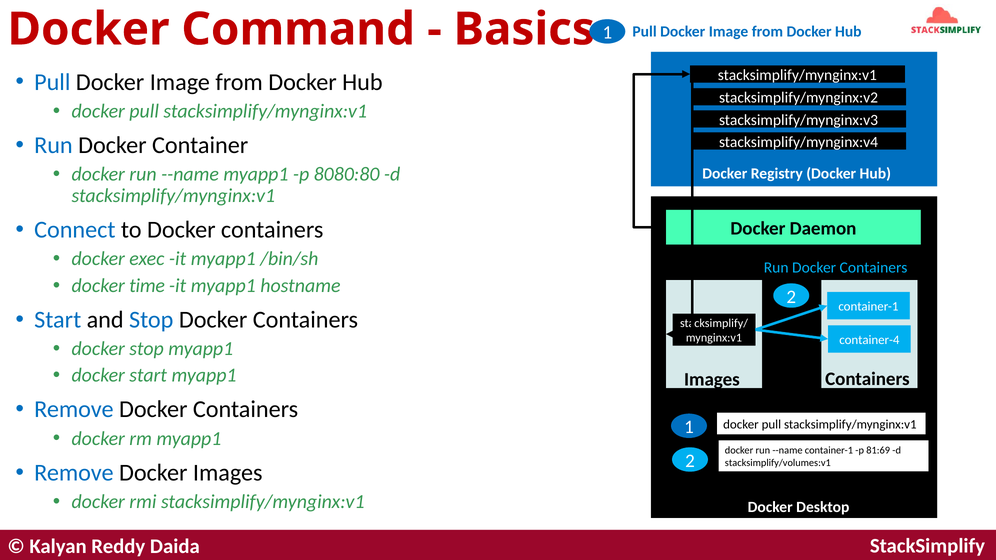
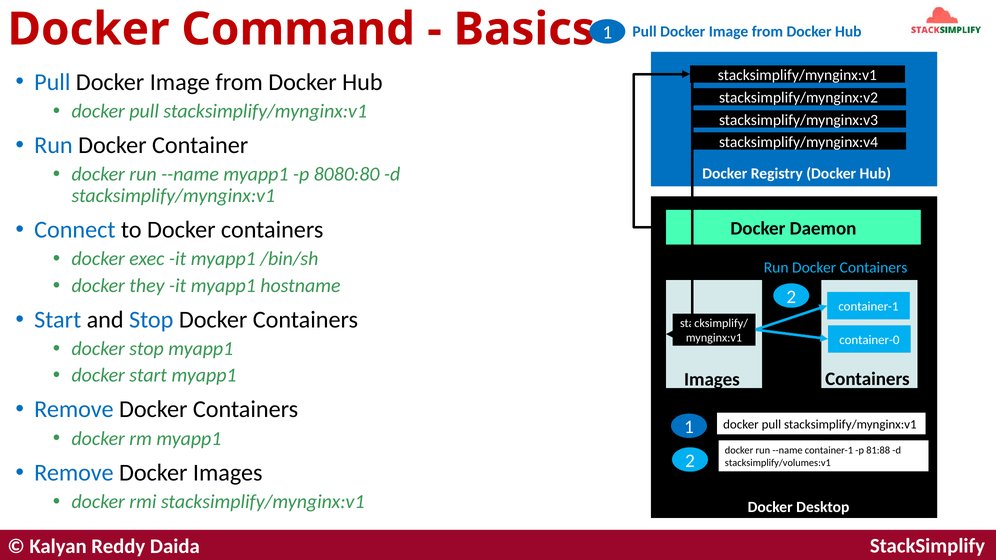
time: time -> they
container-4: container-4 -> container-0
81:69: 81:69 -> 81:88
